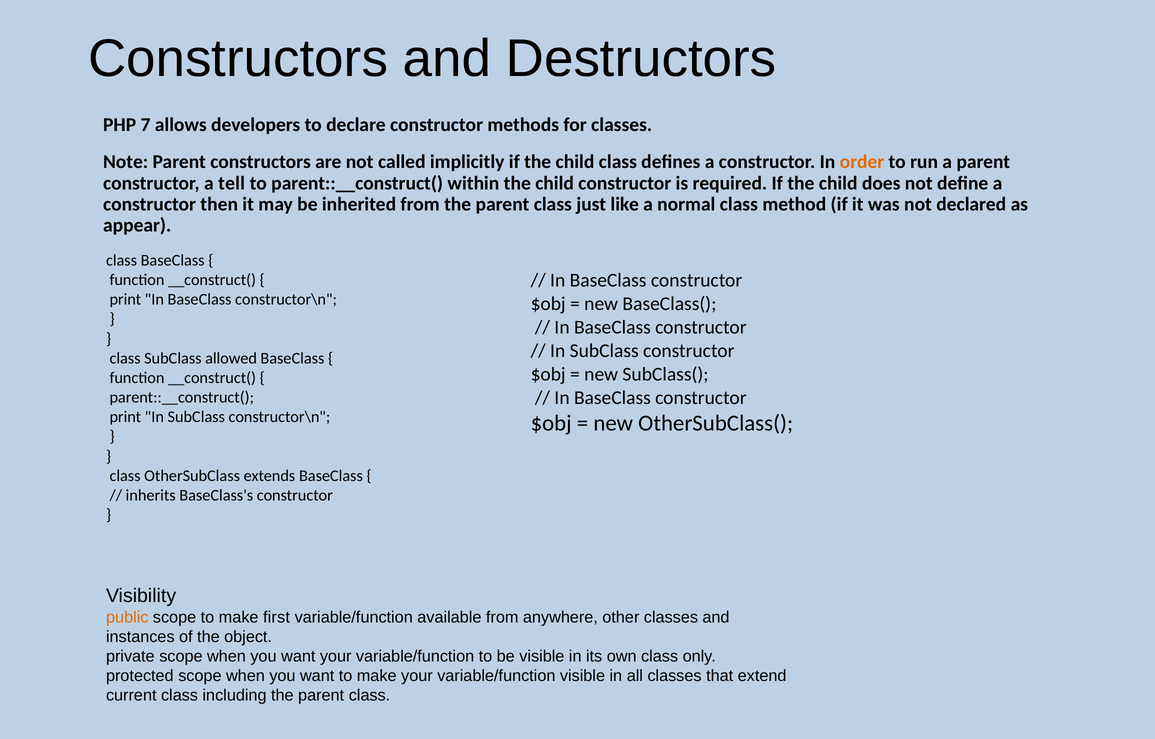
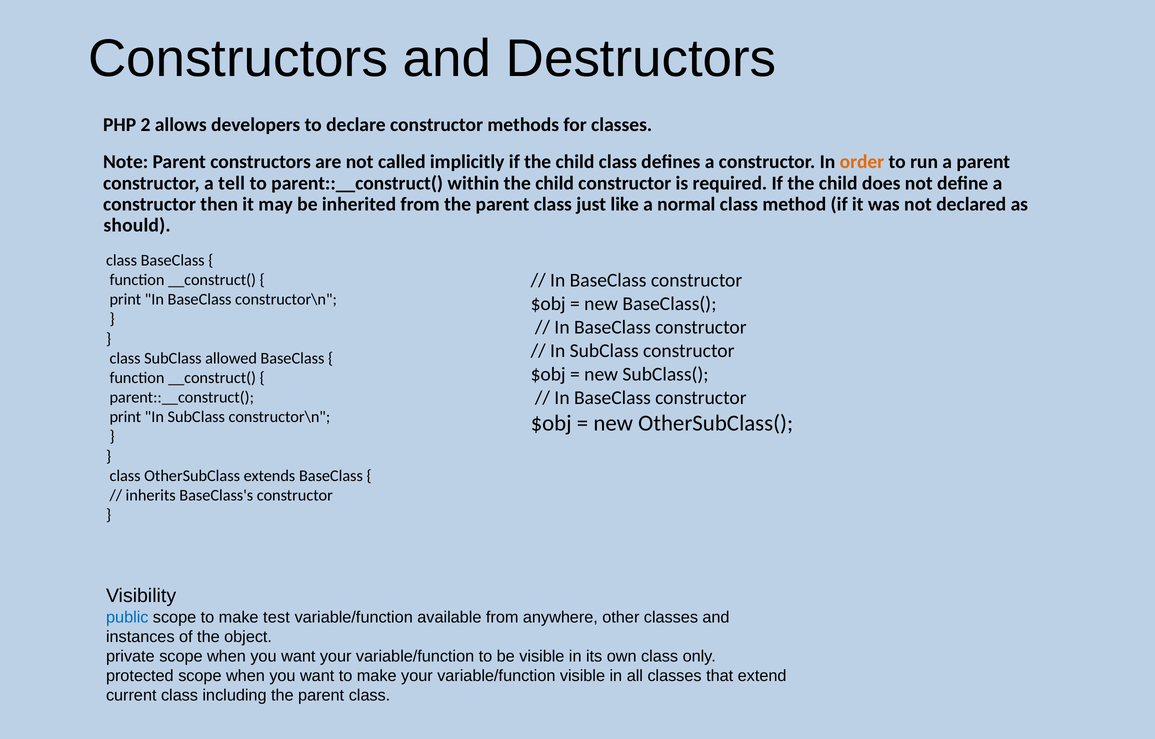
7: 7 -> 2
appear: appear -> should
public colour: orange -> blue
first: first -> test
